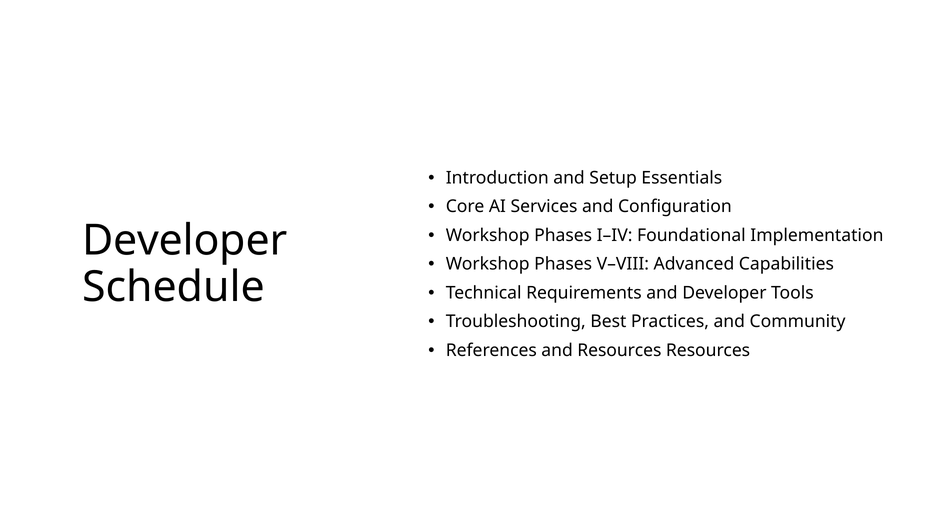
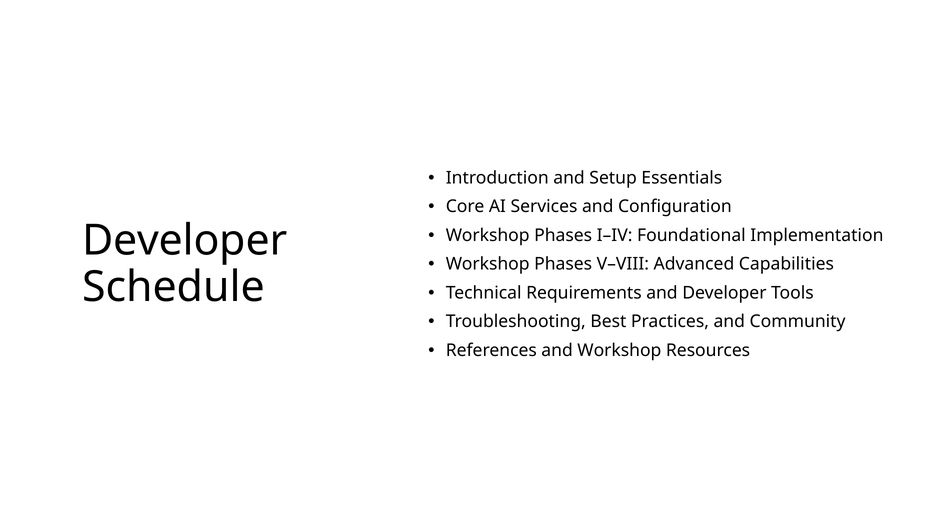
and Resources: Resources -> Workshop
